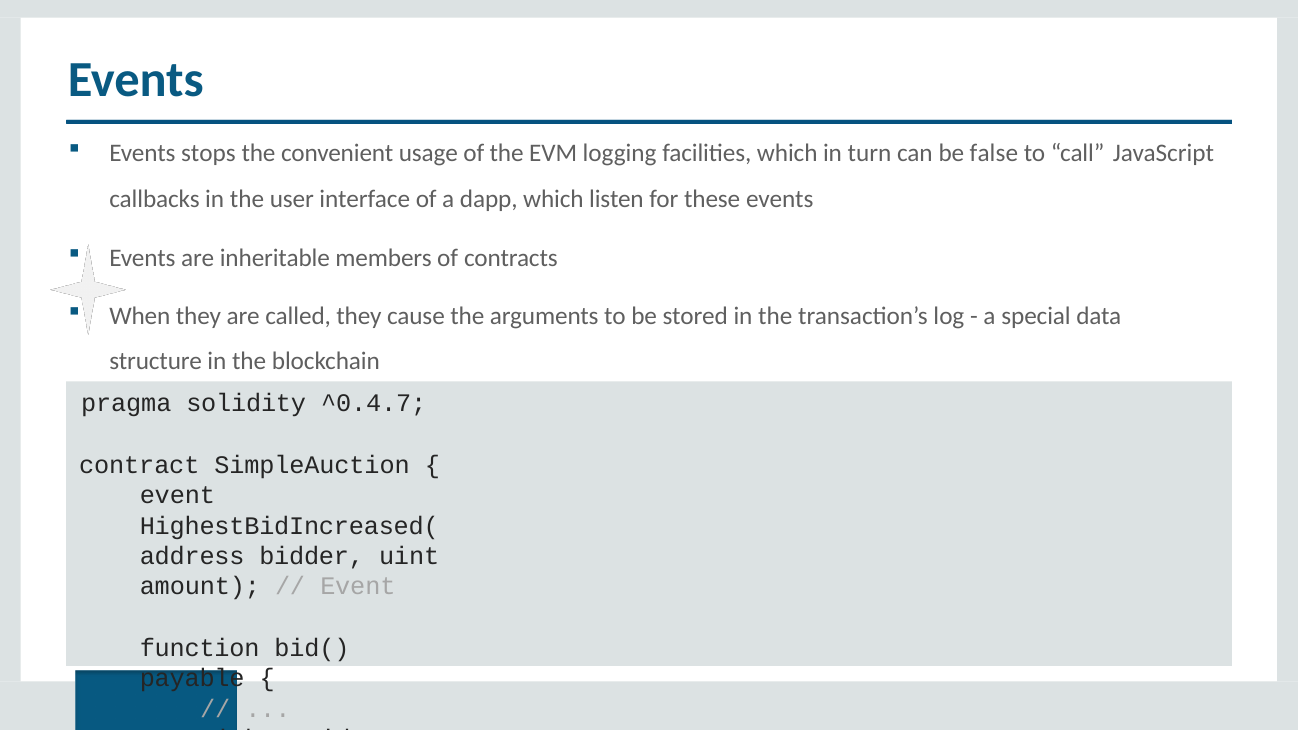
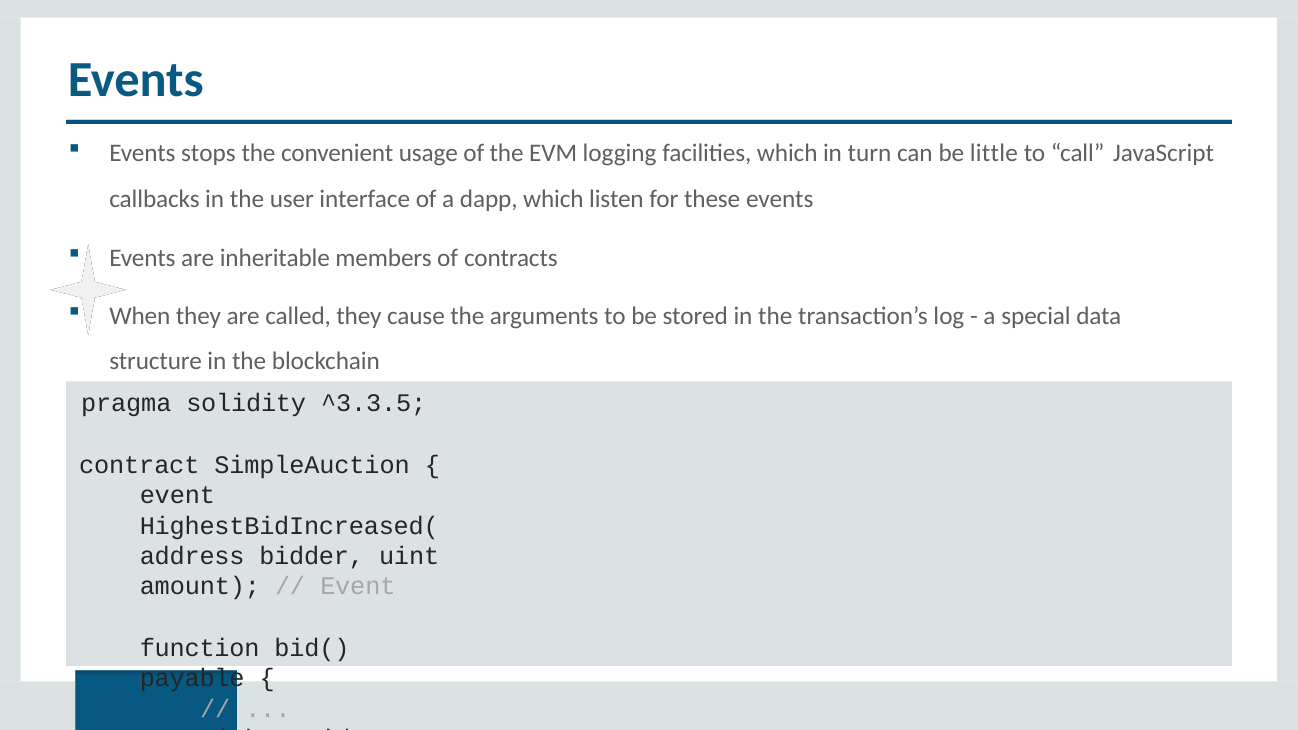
false: false -> little
^0.4.7: ^0.4.7 -> ^3.3.5
